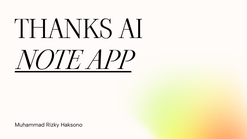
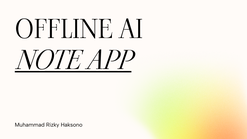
THANKS: THANKS -> OFFLINE
